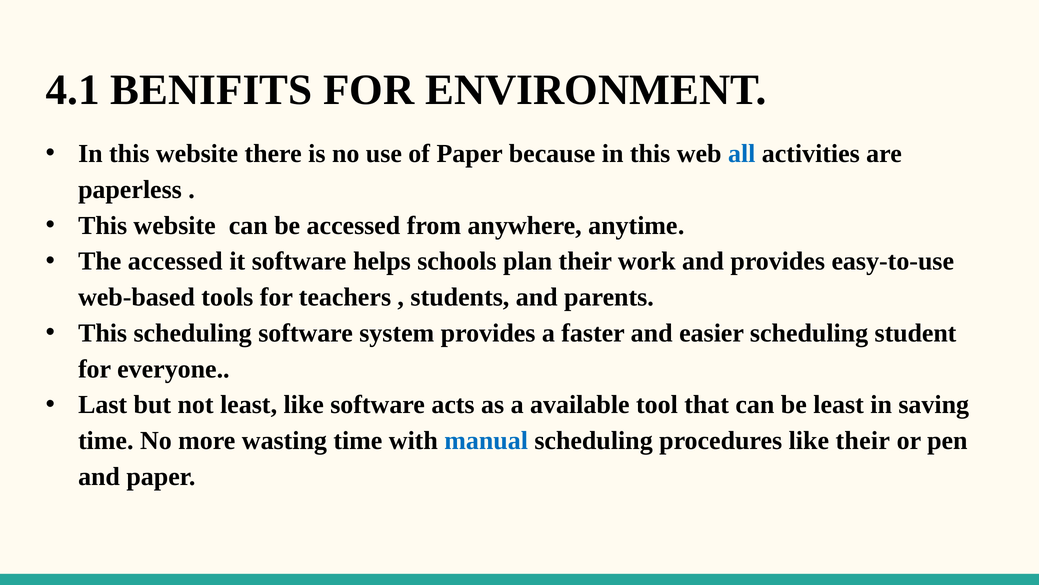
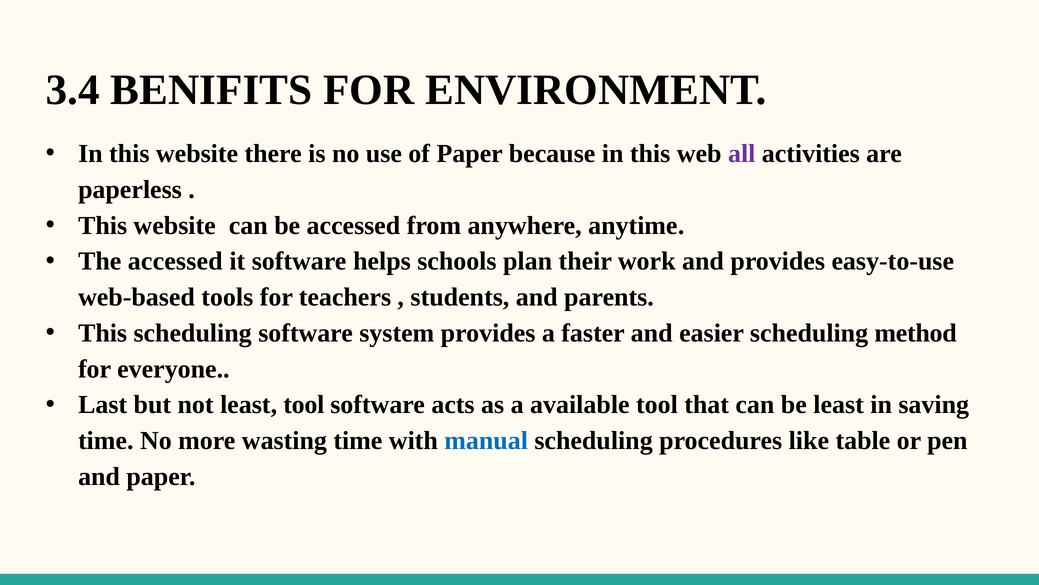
4.1: 4.1 -> 3.4
all colour: blue -> purple
student: student -> method
least like: like -> tool
like their: their -> table
